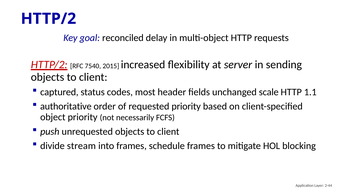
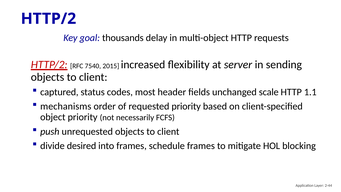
reconciled: reconciled -> thousands
authoritative: authoritative -> mechanisms
stream: stream -> desired
